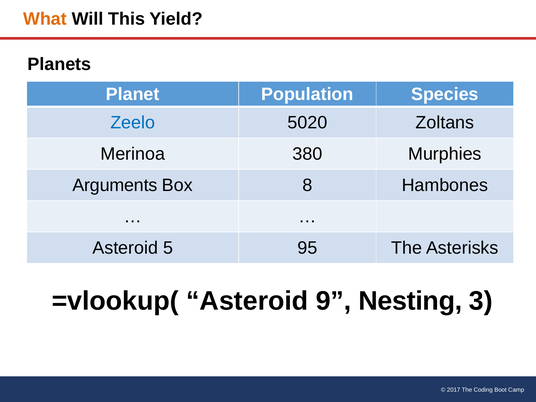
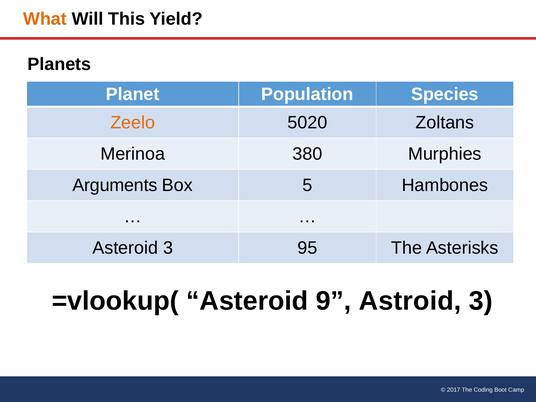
Zeelo colour: blue -> orange
8: 8 -> 5
Asteroid 5: 5 -> 3
Nesting: Nesting -> Astroid
